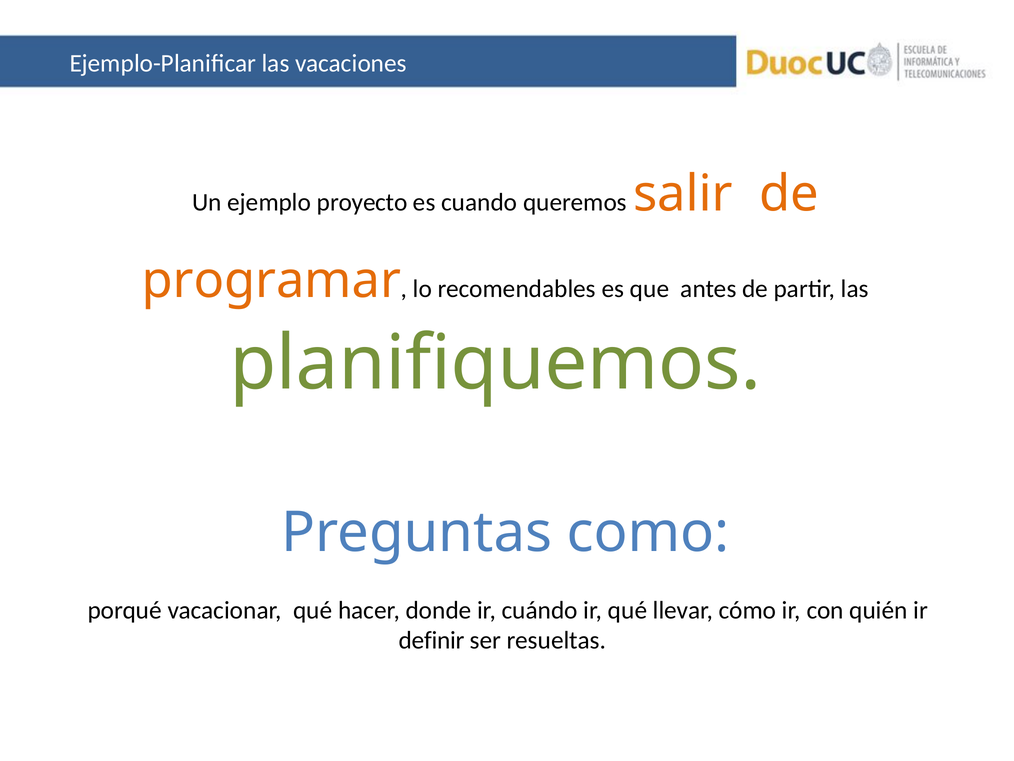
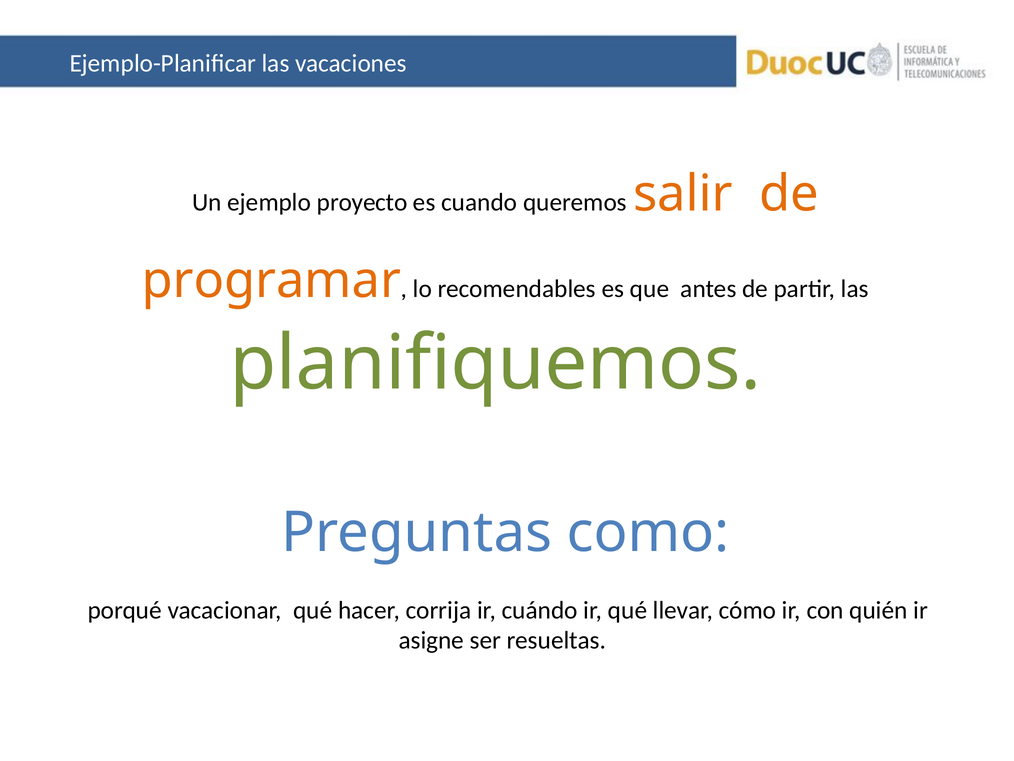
donde: donde -> corrija
definir: definir -> asigne
